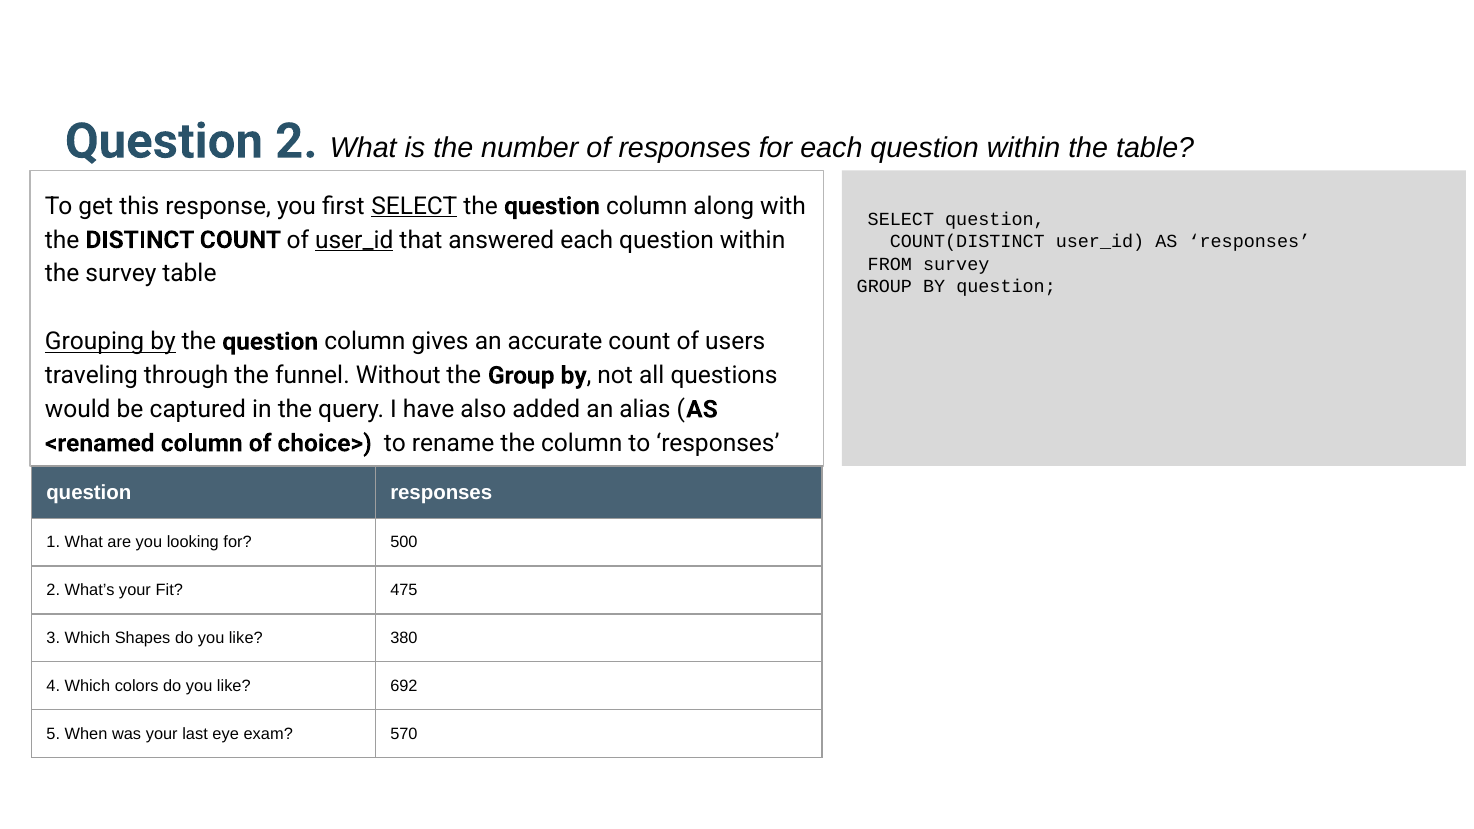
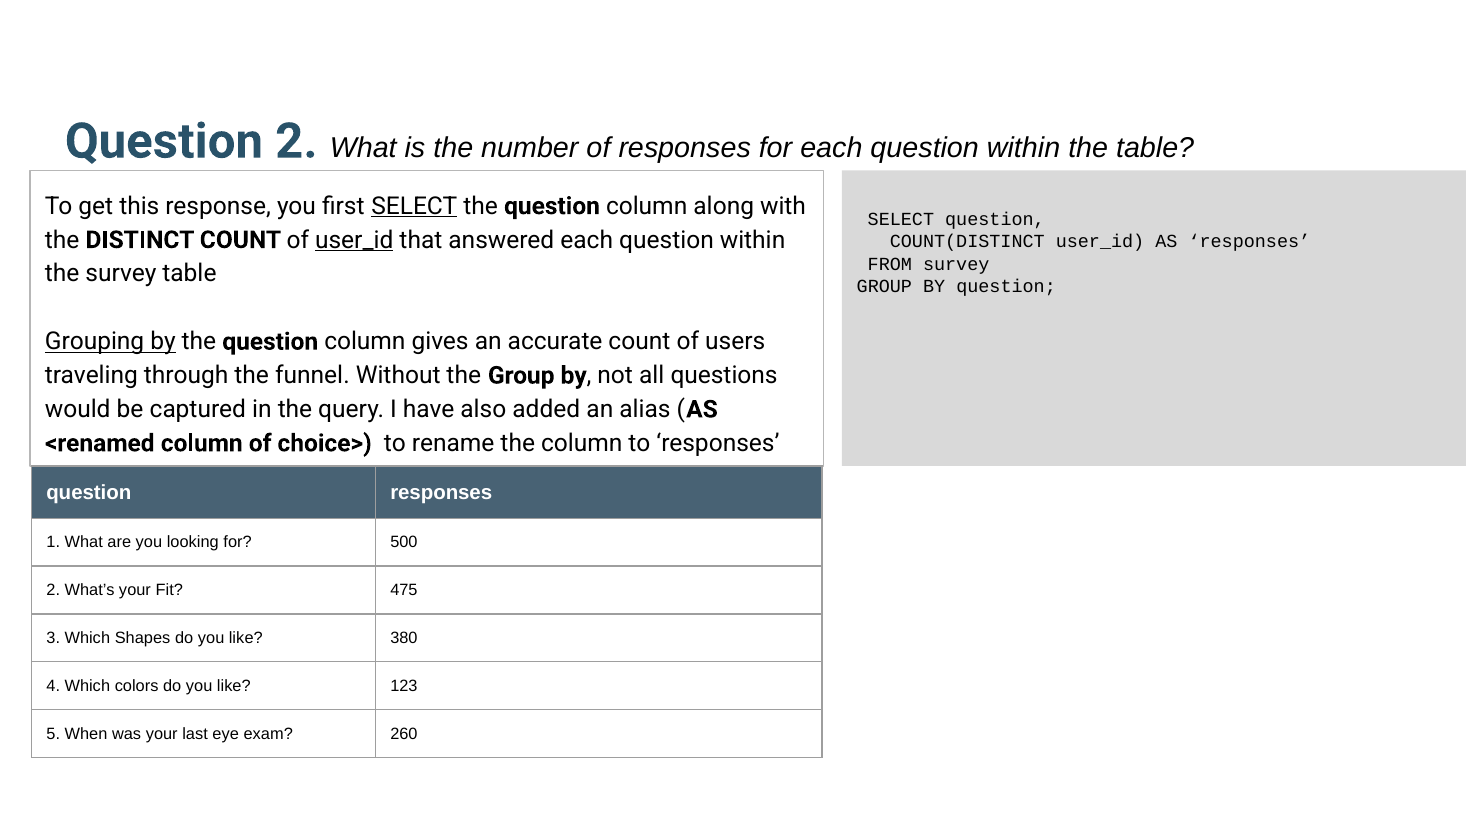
692: 692 -> 123
570: 570 -> 260
